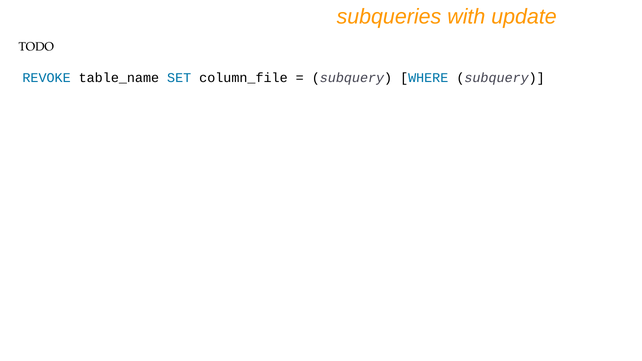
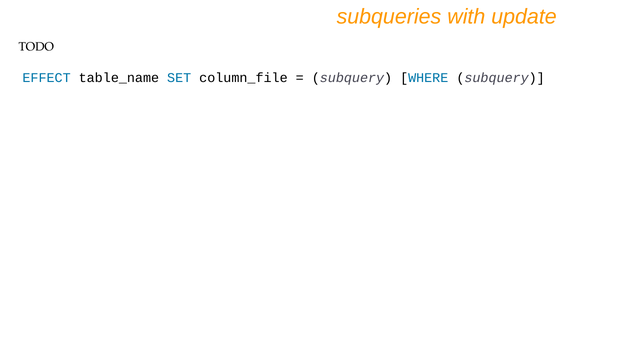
REVOKE: REVOKE -> EFFECT
